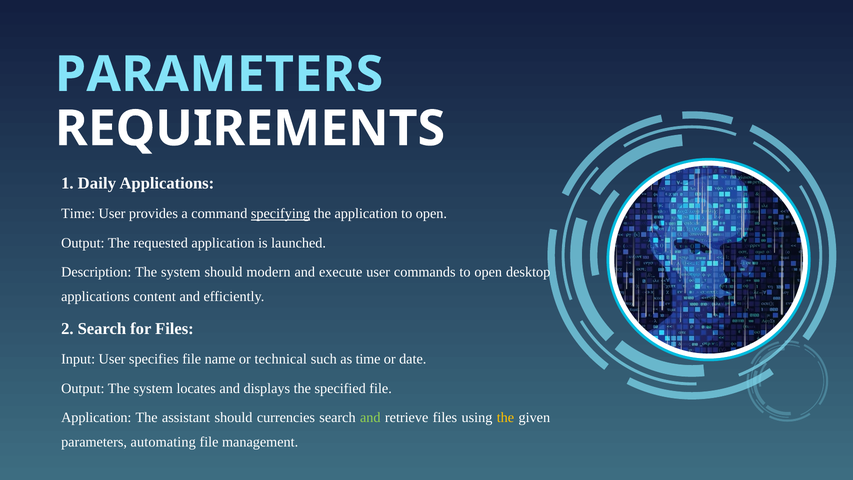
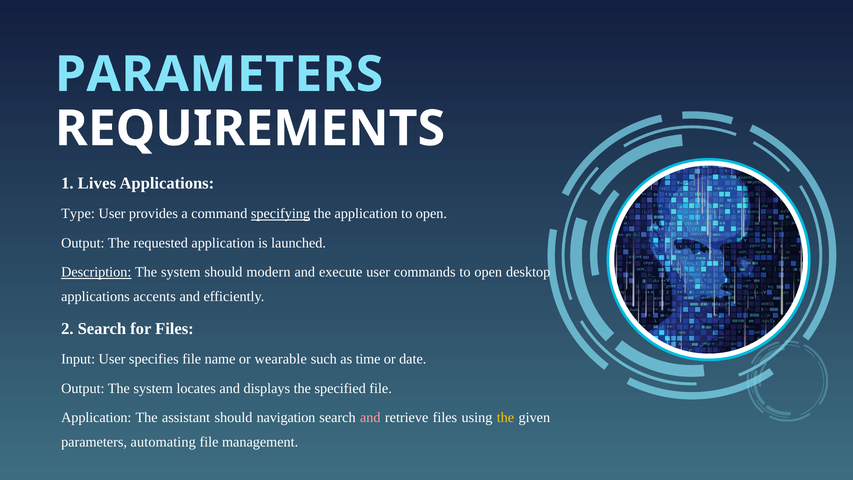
Daily: Daily -> Lives
Time at (78, 214): Time -> Type
Description underline: none -> present
content: content -> accents
technical: technical -> wearable
currencies: currencies -> navigation
and at (370, 417) colour: light green -> pink
